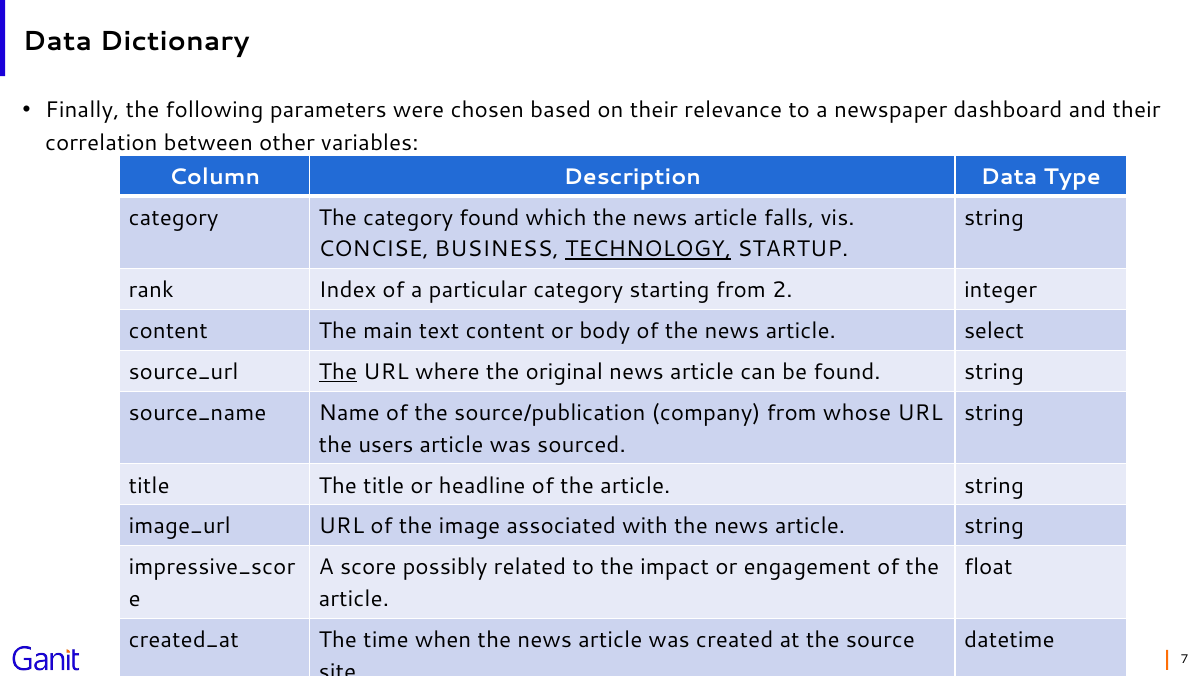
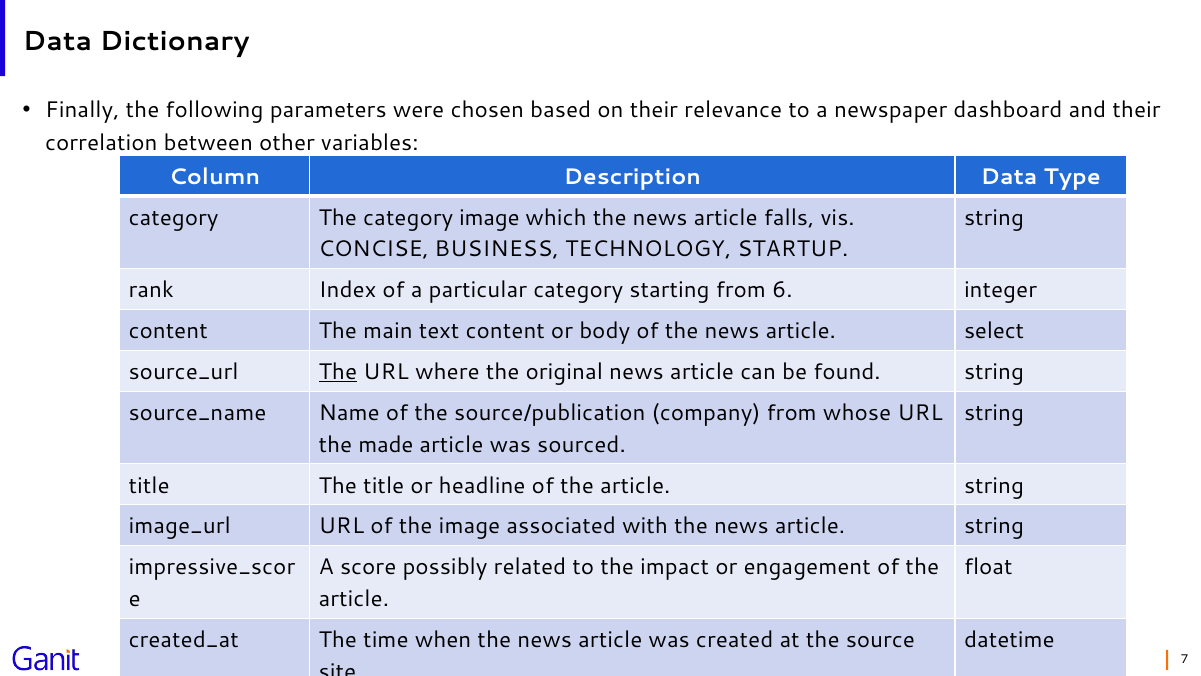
category found: found -> image
TECHNOLOGY underline: present -> none
2: 2 -> 6
users: users -> made
